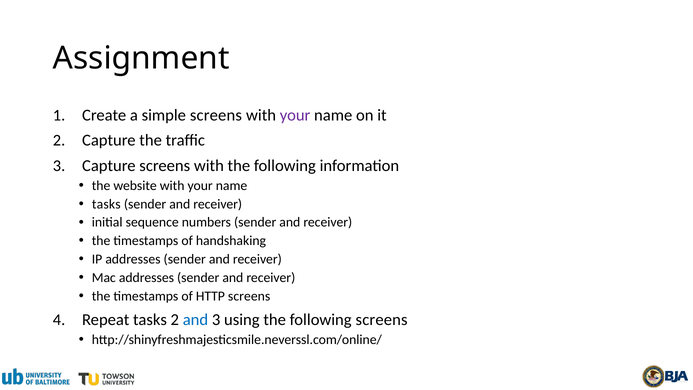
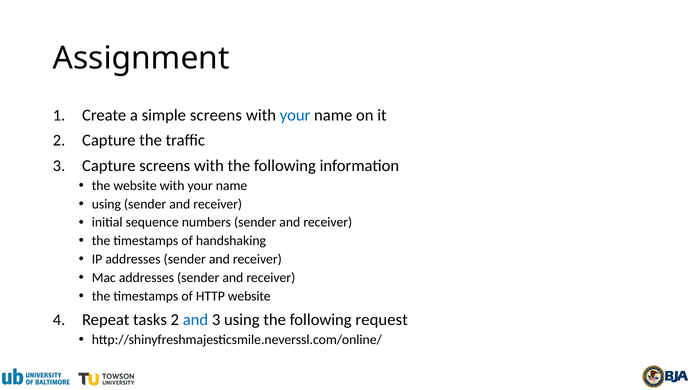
your at (295, 115) colour: purple -> blue
tasks at (106, 204): tasks -> using
HTTP screens: screens -> website
following screens: screens -> request
